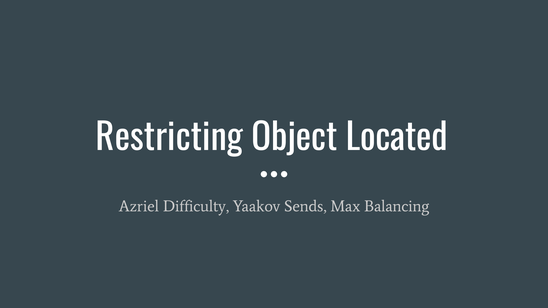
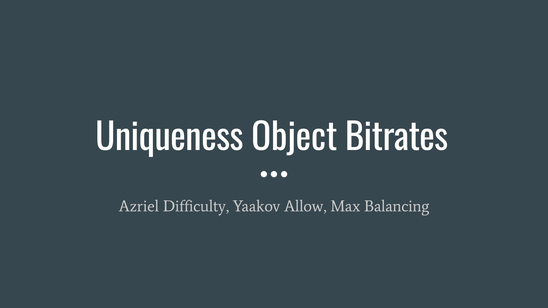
Restricting: Restricting -> Uniqueness
Located: Located -> Bitrates
Sends: Sends -> Allow
